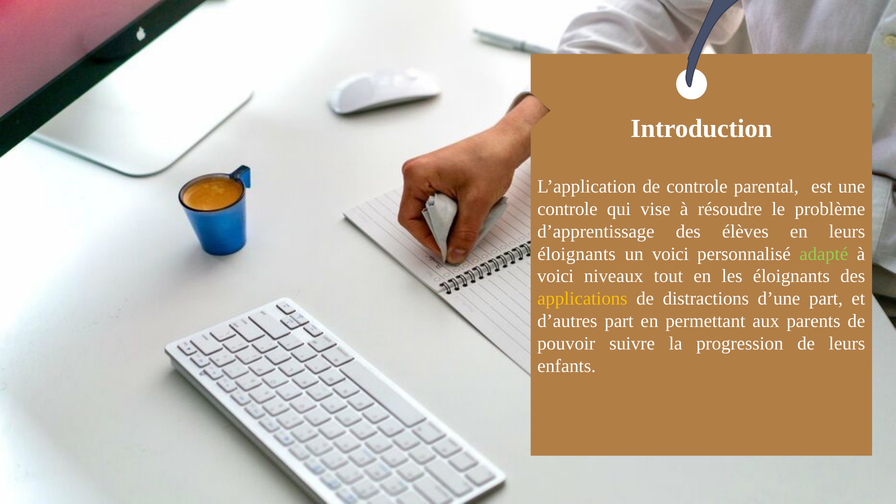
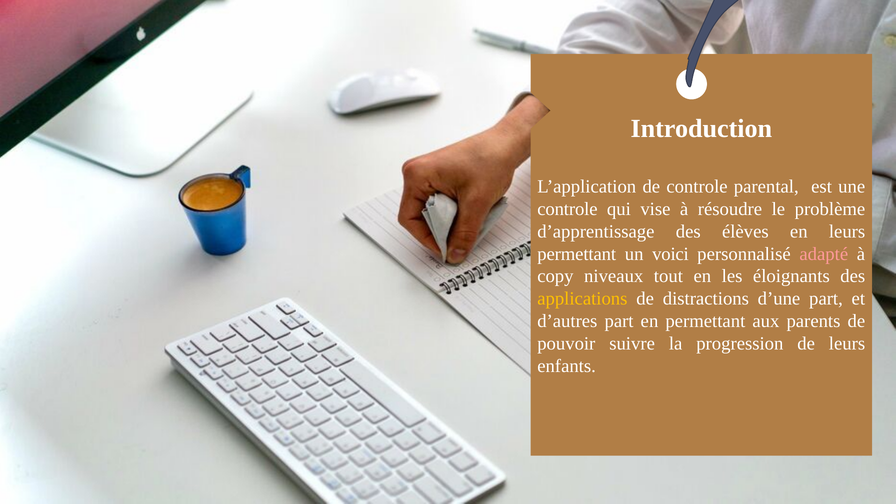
éloignants at (577, 254): éloignants -> permettant
adapté colour: light green -> pink
voici at (555, 276): voici -> copy
